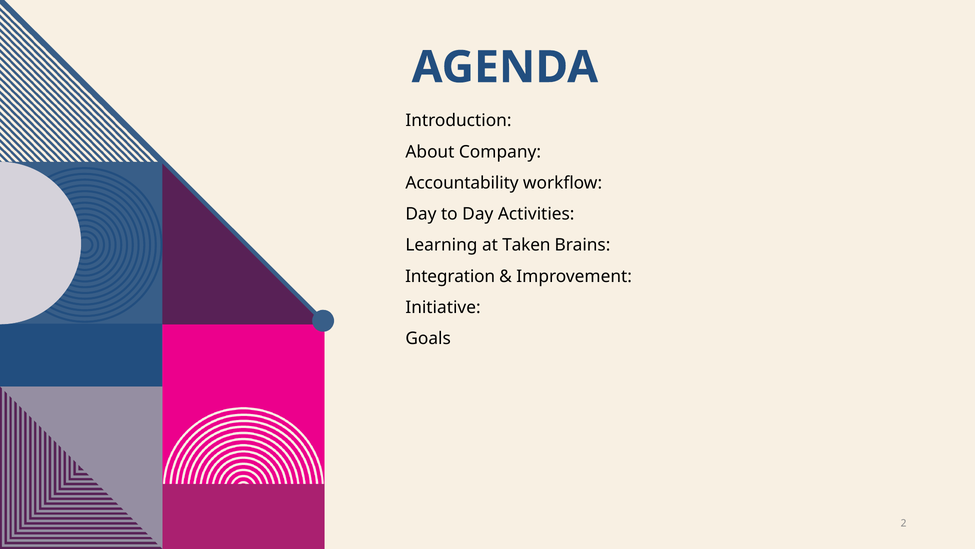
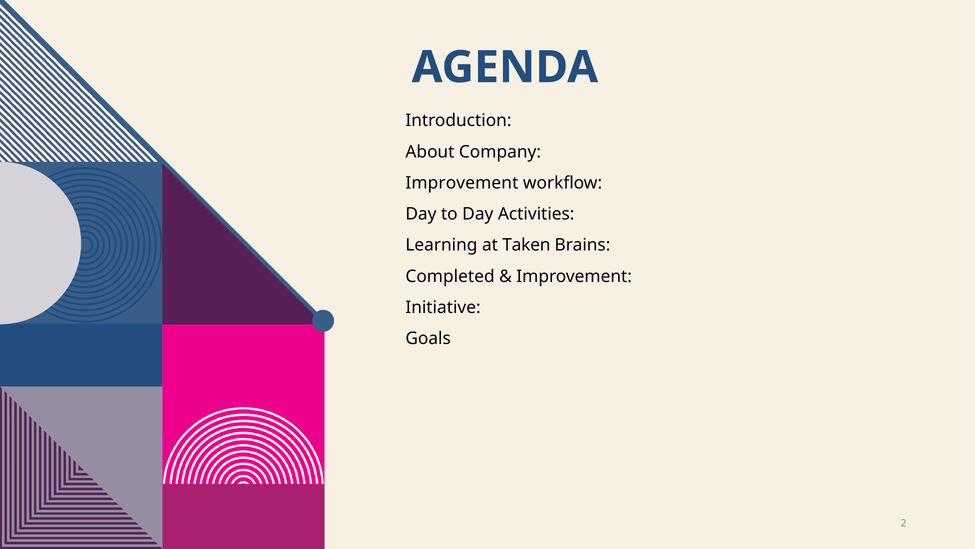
Accountability at (462, 183): Accountability -> Improvement
Integration: Integration -> Completed
